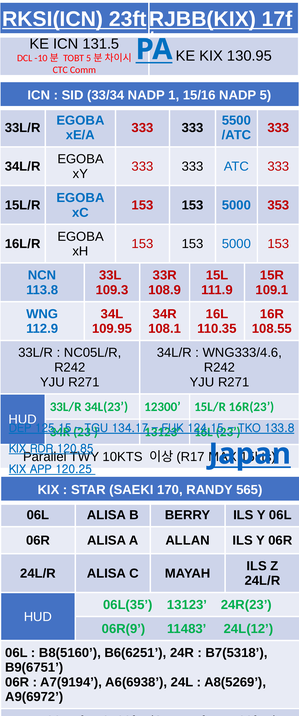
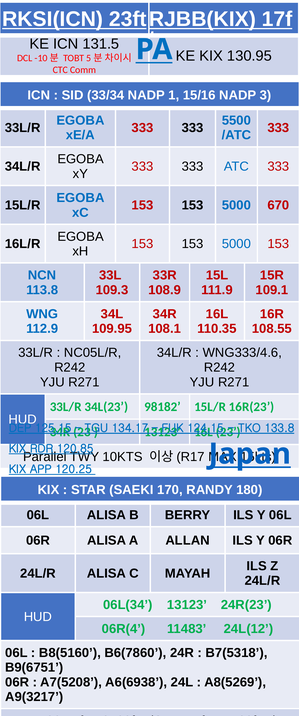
NADP 5: 5 -> 3
353: 353 -> 670
12300: 12300 -> 98182
565: 565 -> 180
06L(35: 06L(35 -> 06L(34
06R(9: 06R(9 -> 06R(4
B6(6251: B6(6251 -> B6(7860
A7(9194: A7(9194 -> A7(5208
A9(6972: A9(6972 -> A9(3217
